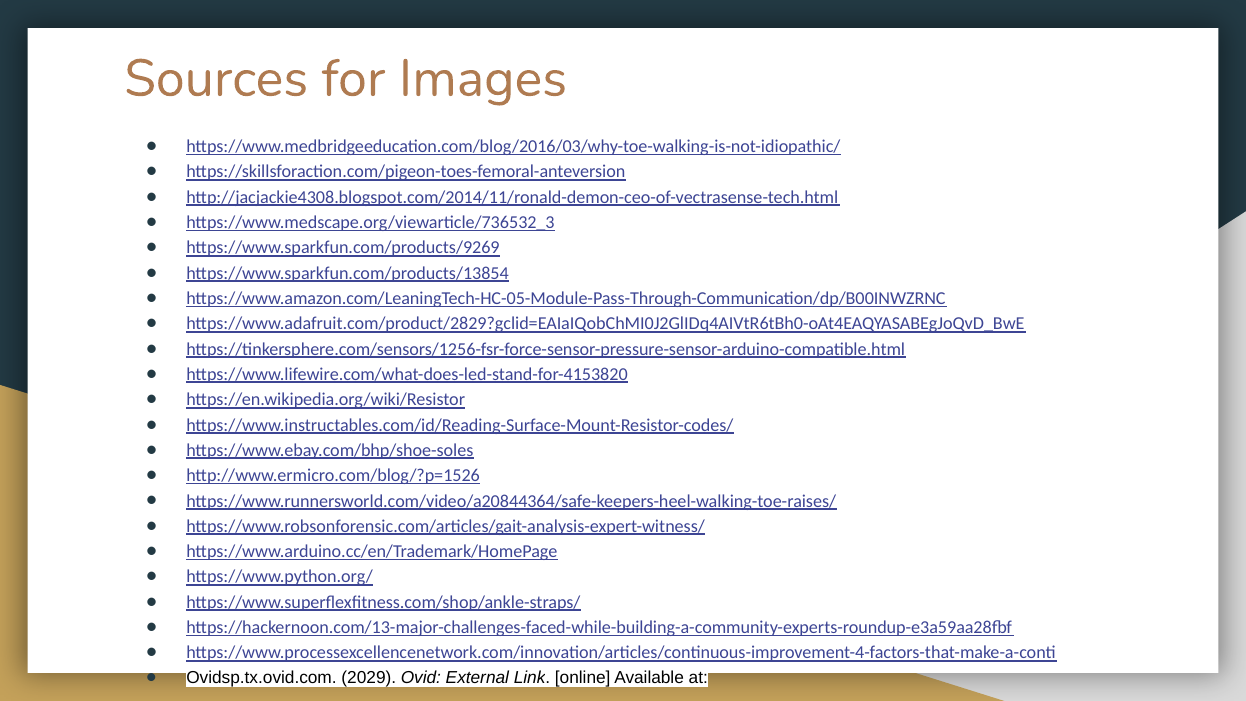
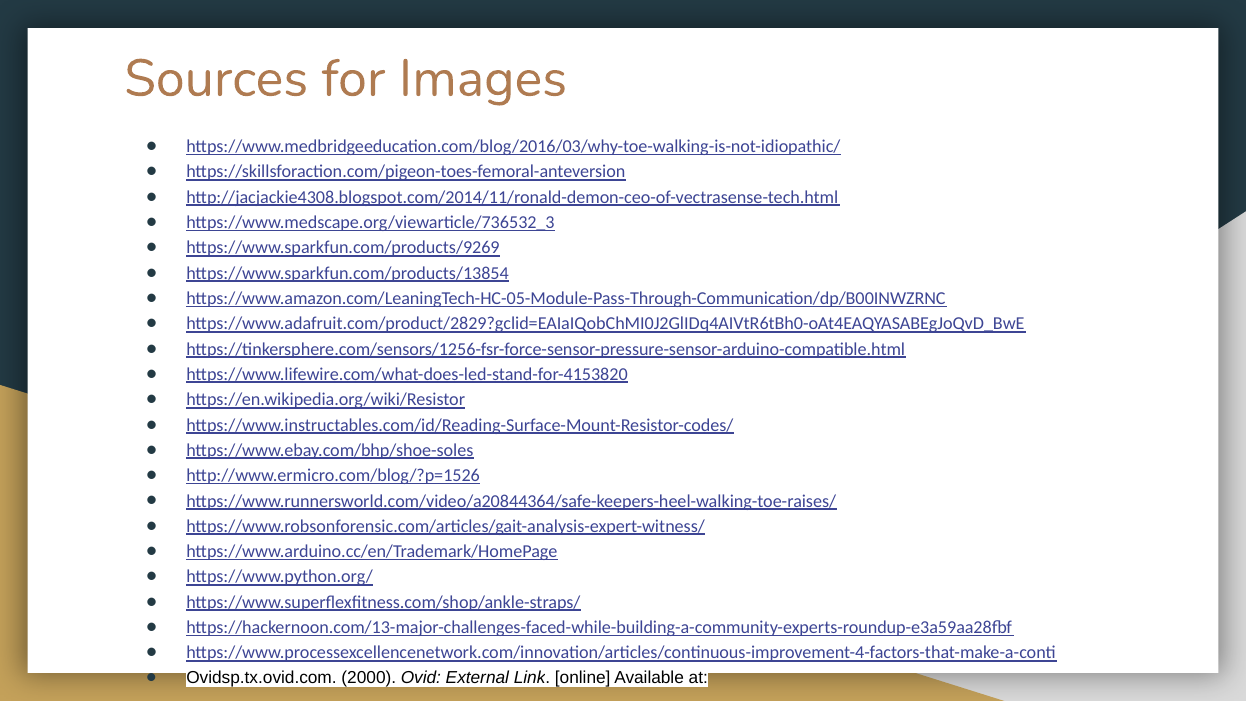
2029: 2029 -> 2000
